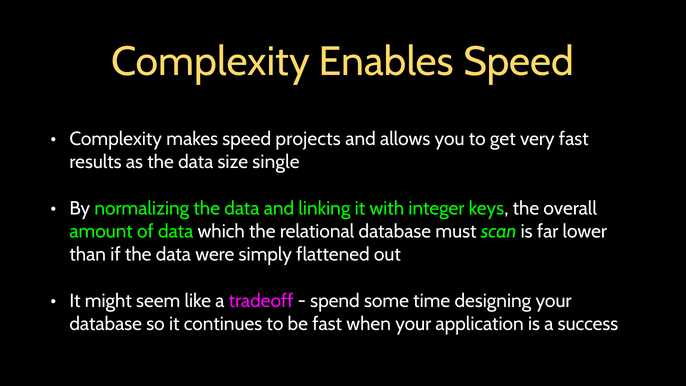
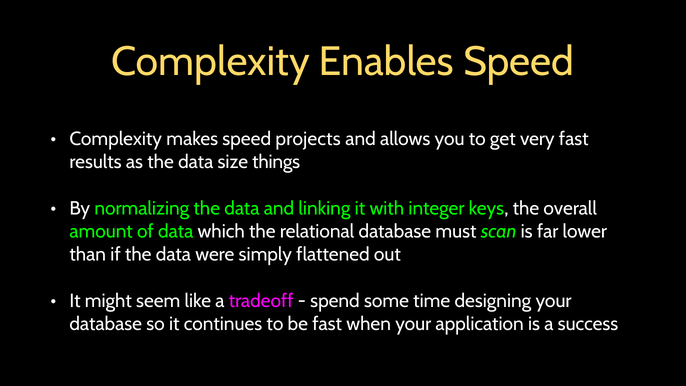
single: single -> things
